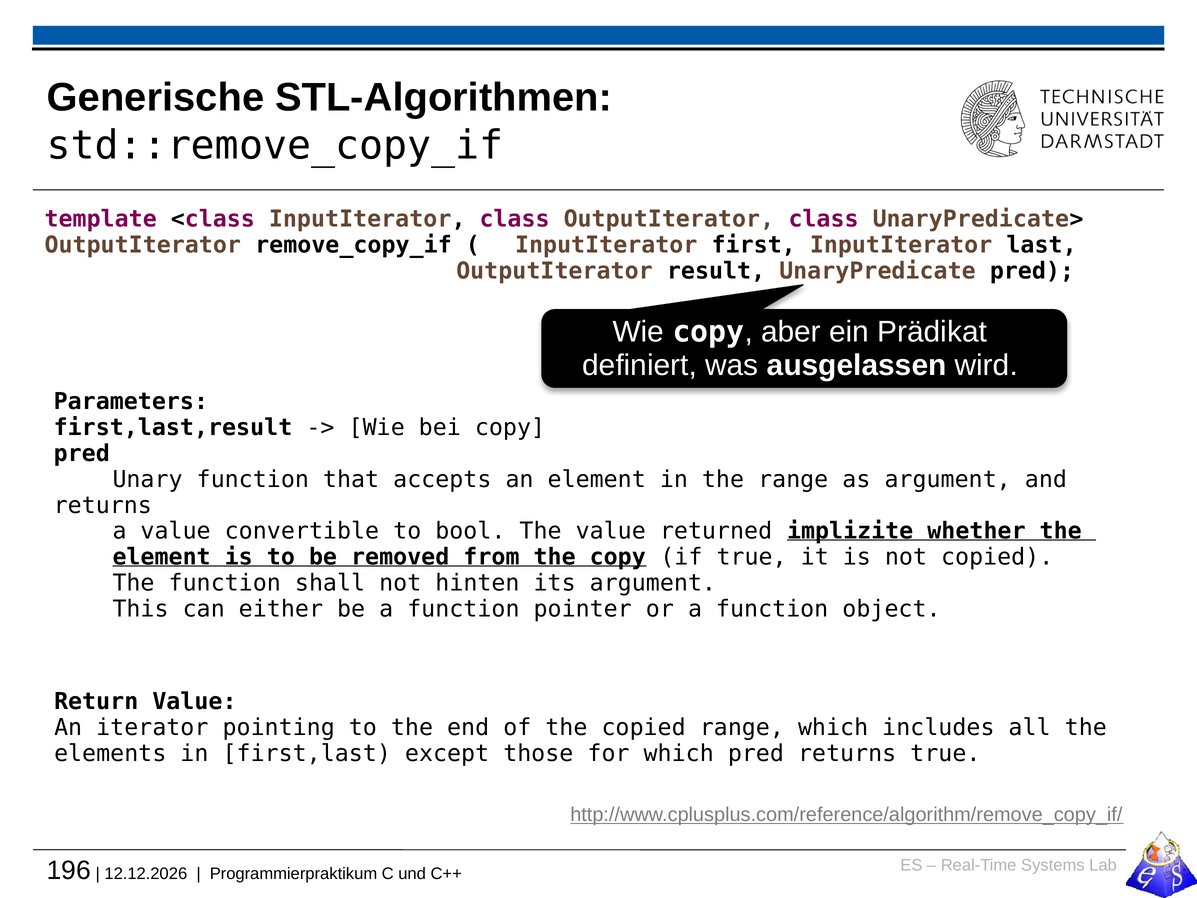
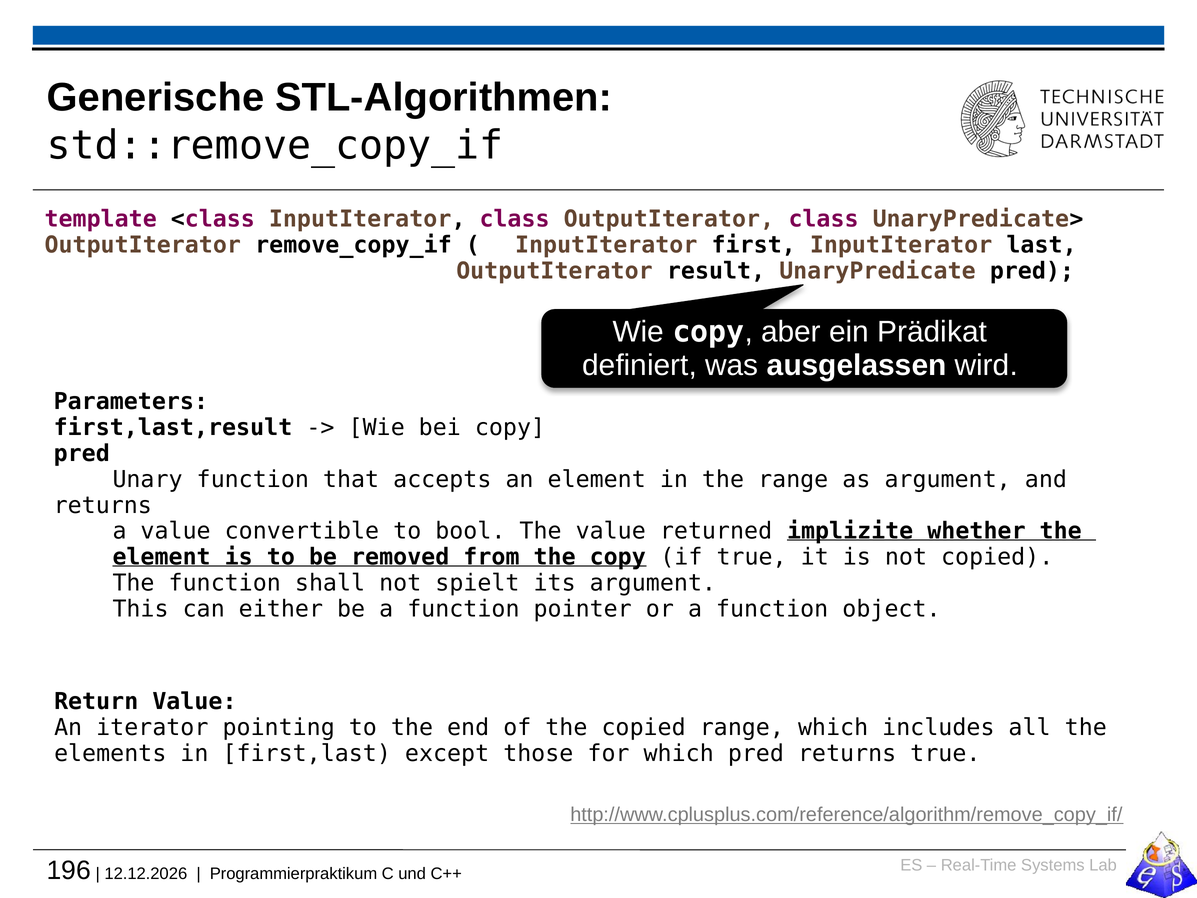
hinten: hinten -> spielt
